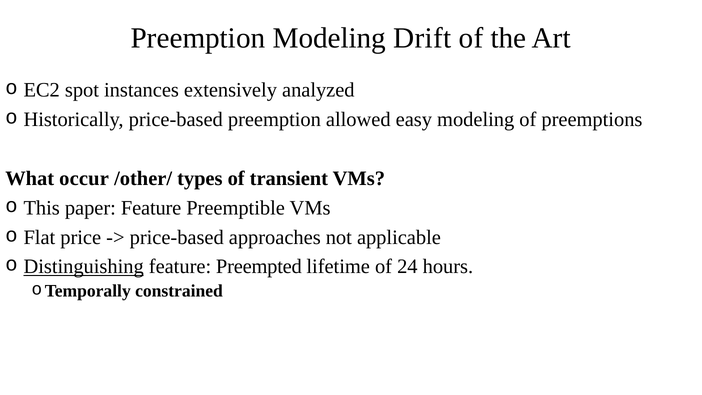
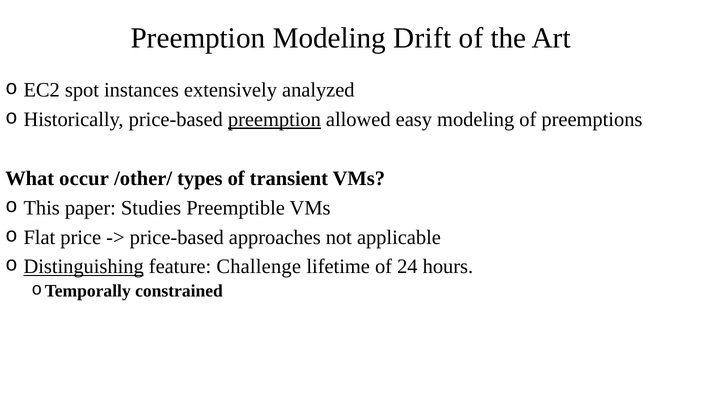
preemption at (274, 119) underline: none -> present
paper Feature: Feature -> Studies
Preempted: Preempted -> Challenge
